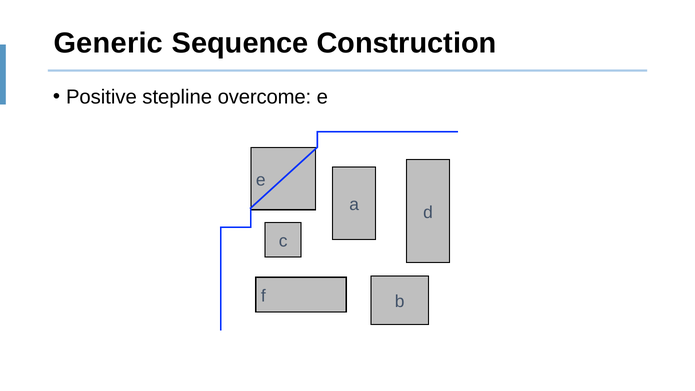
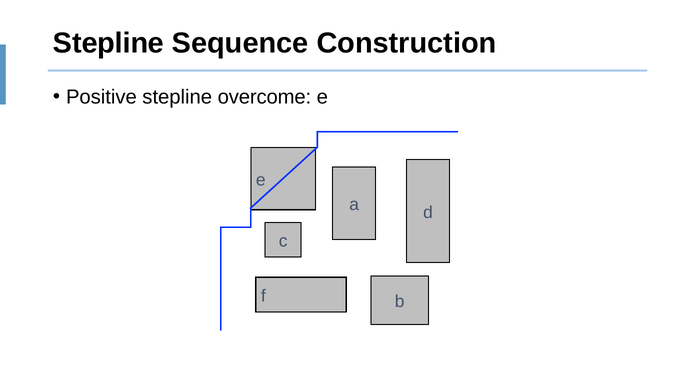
Generic at (108, 43): Generic -> Stepline
